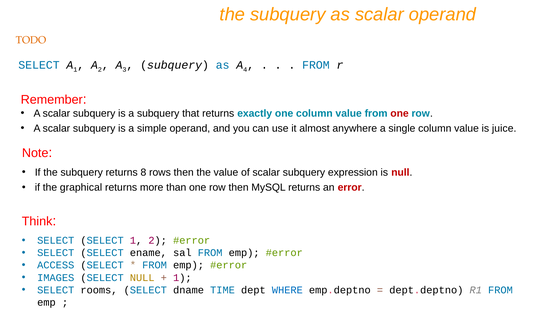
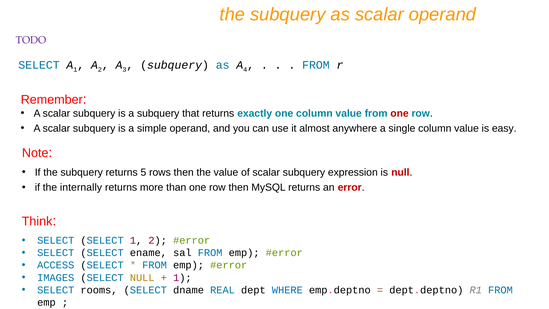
TODO colour: orange -> purple
juice: juice -> easy
8: 8 -> 5
graphical: graphical -> internally
TIME: TIME -> REAL
